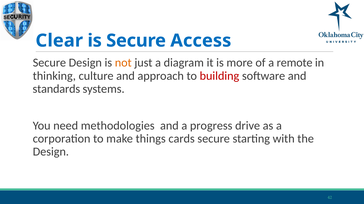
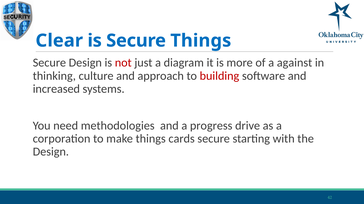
Secure Access: Access -> Things
not colour: orange -> red
remote: remote -> against
standards: standards -> increased
